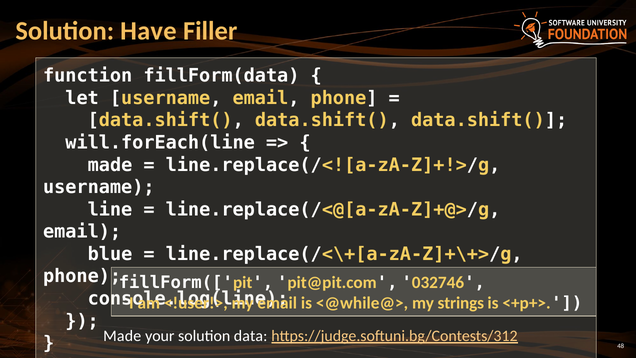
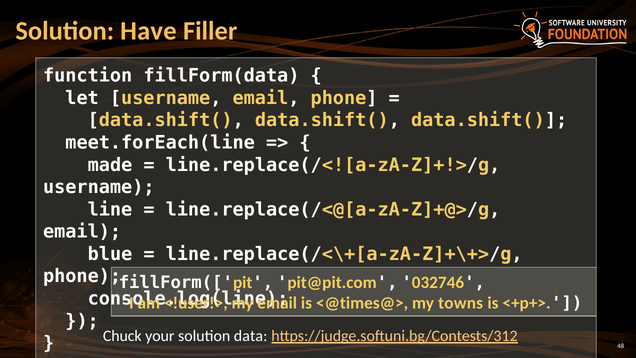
will.forEach(line: will.forEach(line -> meet.forEach(line
<@while@>: <@while@> -> <@times@>
strings: strings -> towns
Made at (122, 336): Made -> Chuck
